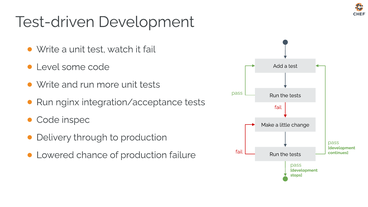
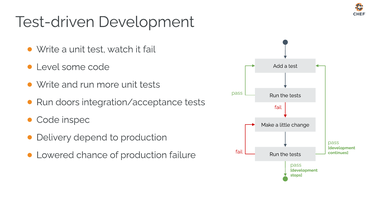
nginx: nginx -> doors
through: through -> depend
